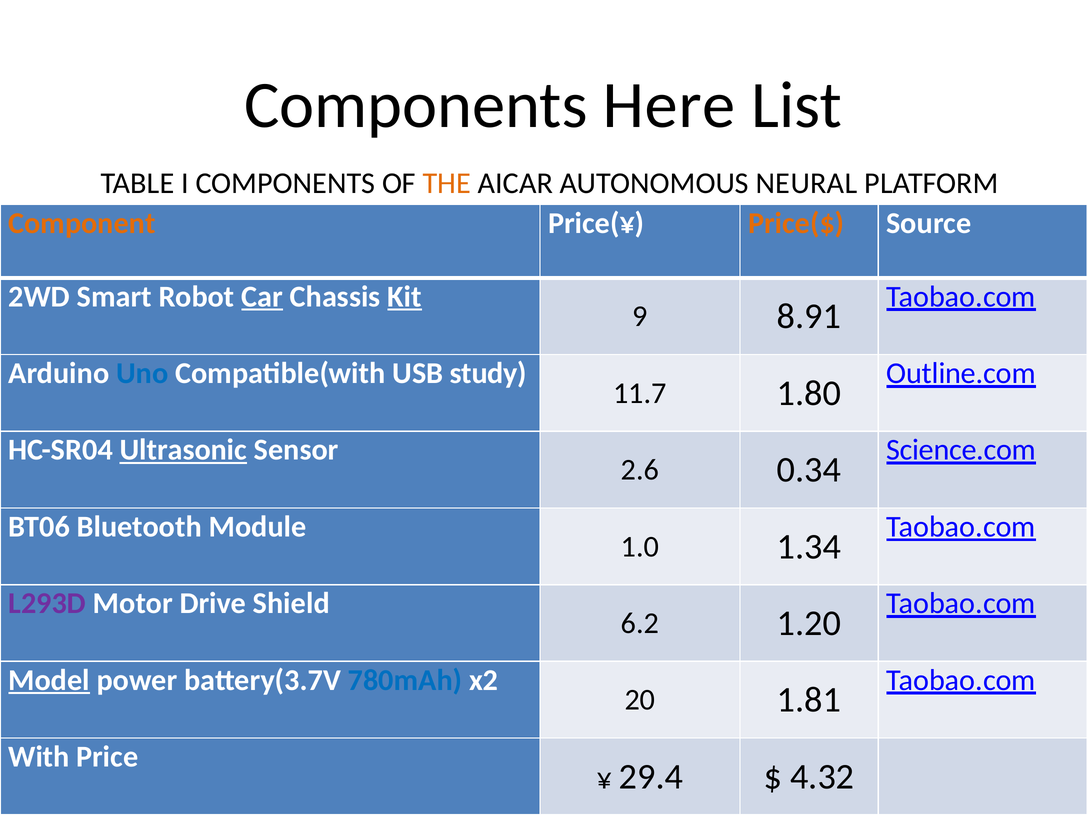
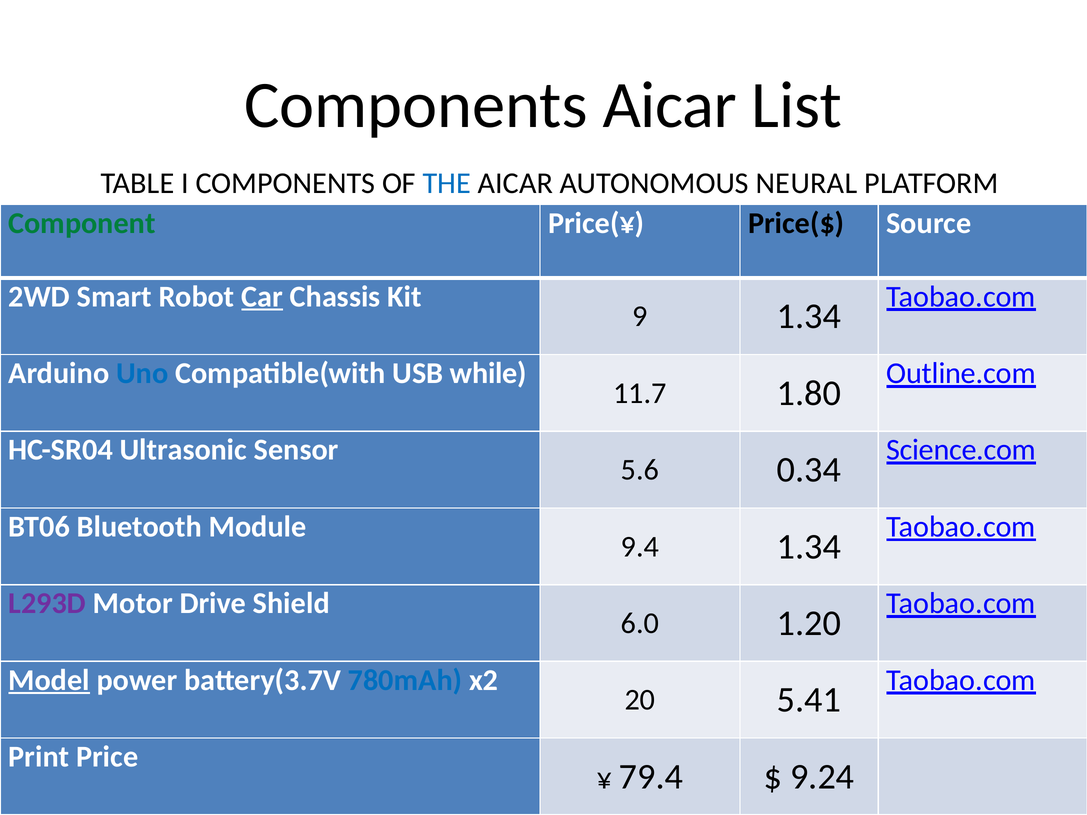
Components Here: Here -> Aicar
THE colour: orange -> blue
Component colour: orange -> green
Price($ colour: orange -> black
Kit underline: present -> none
9 8.91: 8.91 -> 1.34
study: study -> while
Ultrasonic underline: present -> none
2.6: 2.6 -> 5.6
1.0: 1.0 -> 9.4
6.2: 6.2 -> 6.0
1.81: 1.81 -> 5.41
With: With -> Print
29.4: 29.4 -> 79.4
4.32: 4.32 -> 9.24
